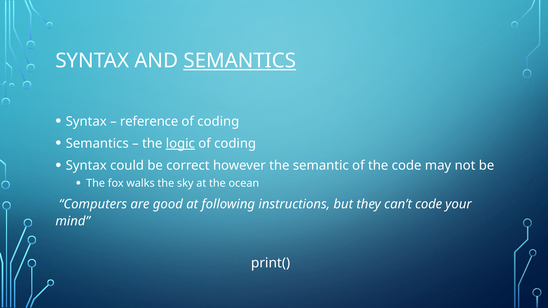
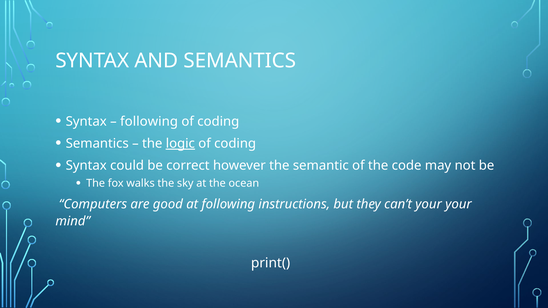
SEMANTICS at (240, 61) underline: present -> none
reference at (149, 122): reference -> following
can’t code: code -> your
